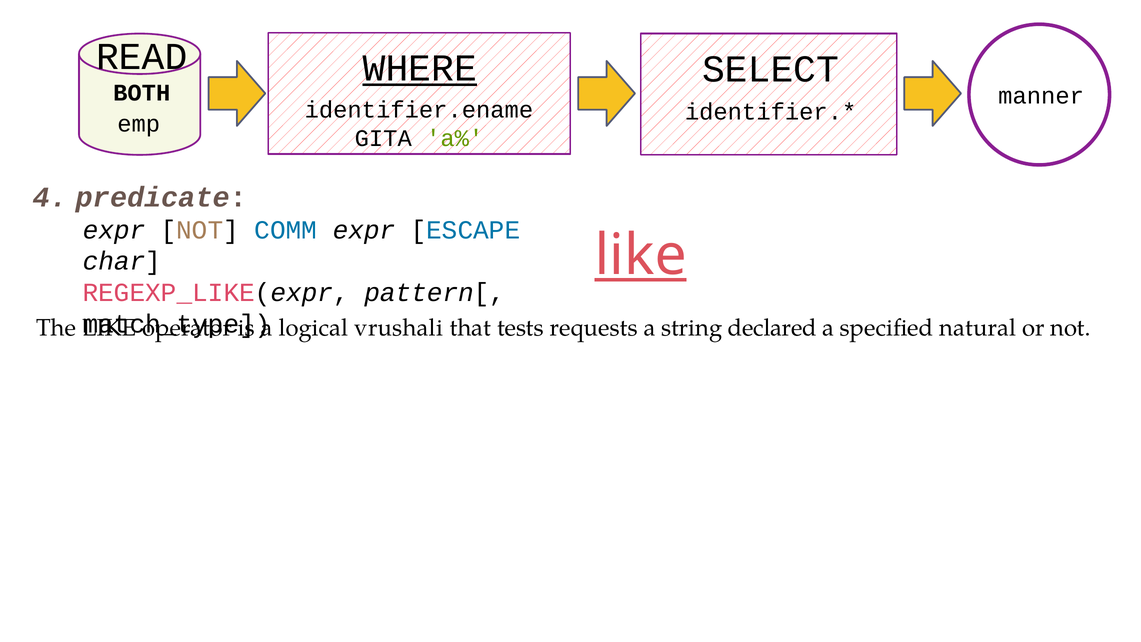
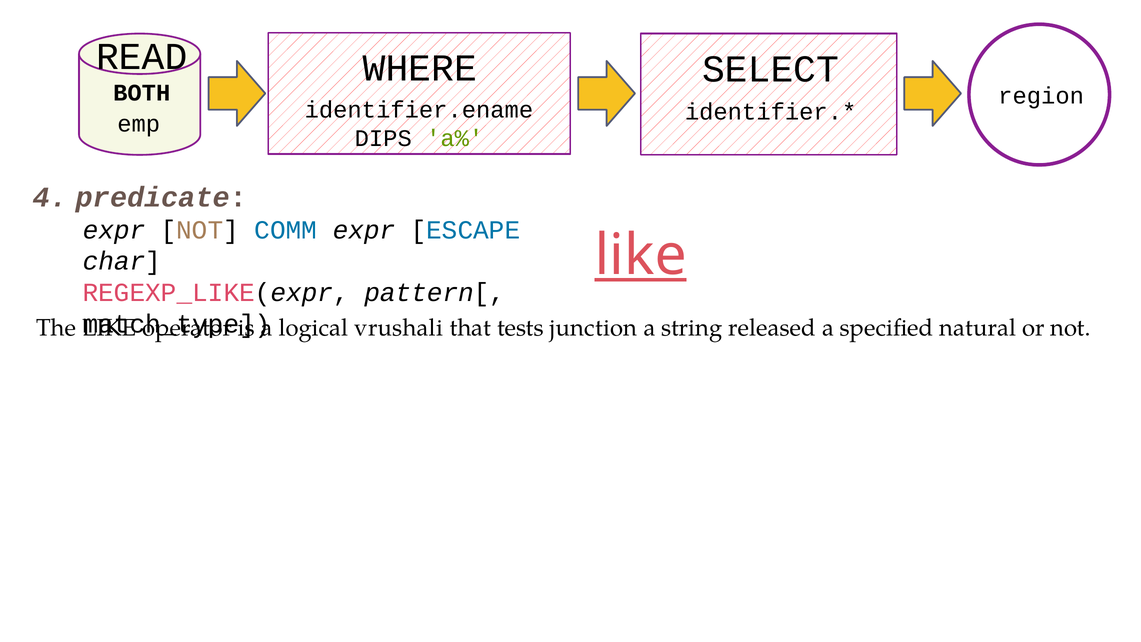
WHERE underline: present -> none
manner: manner -> region
GITA: GITA -> DIPS
requests: requests -> junction
declared: declared -> released
